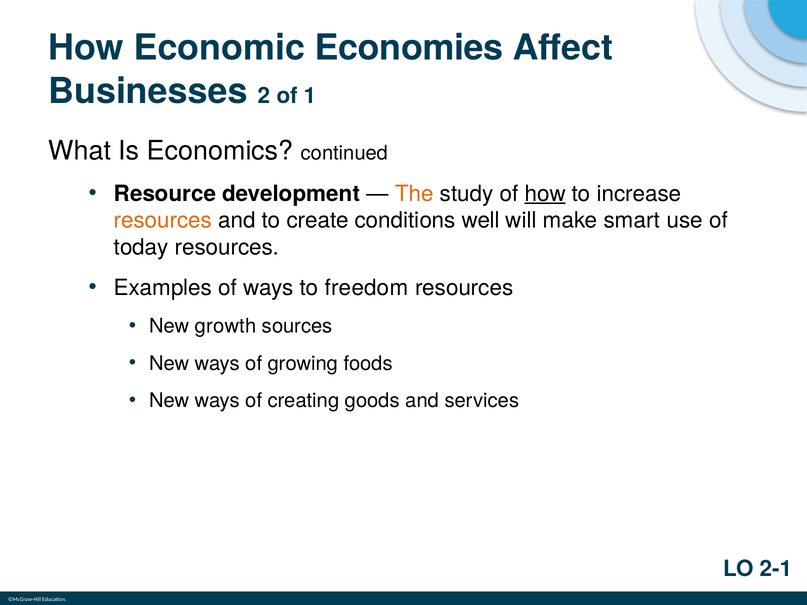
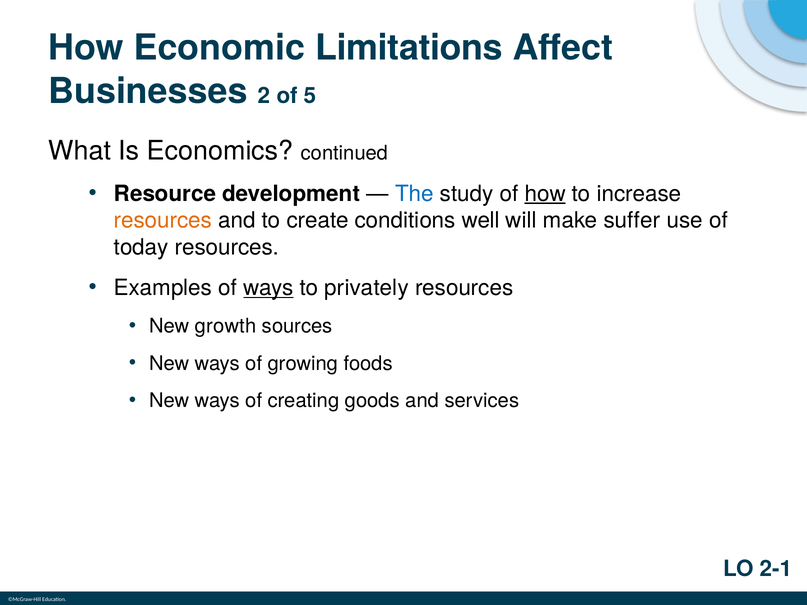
Economies: Economies -> Limitations
1: 1 -> 5
The colour: orange -> blue
smart: smart -> suffer
ways at (268, 288) underline: none -> present
freedom: freedom -> privately
